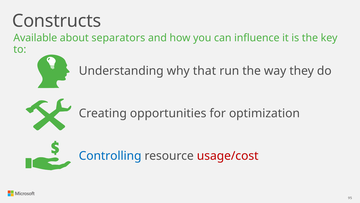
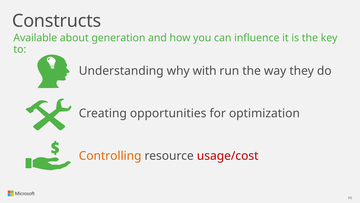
separators: separators -> generation
that: that -> with
Controlling colour: blue -> orange
